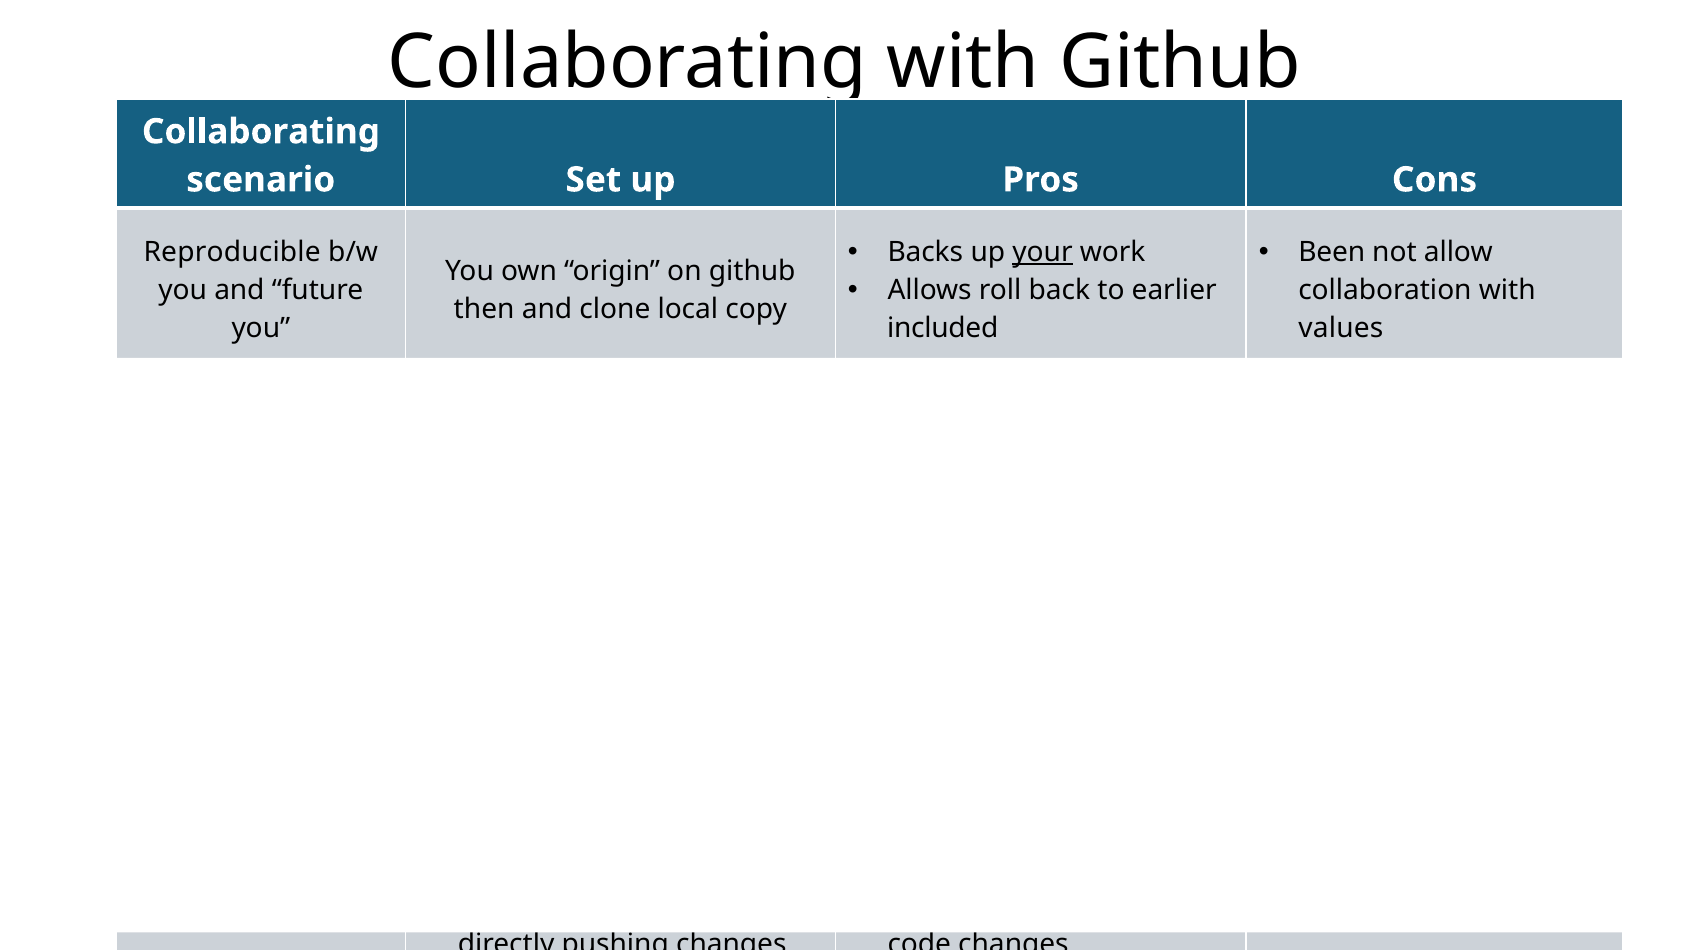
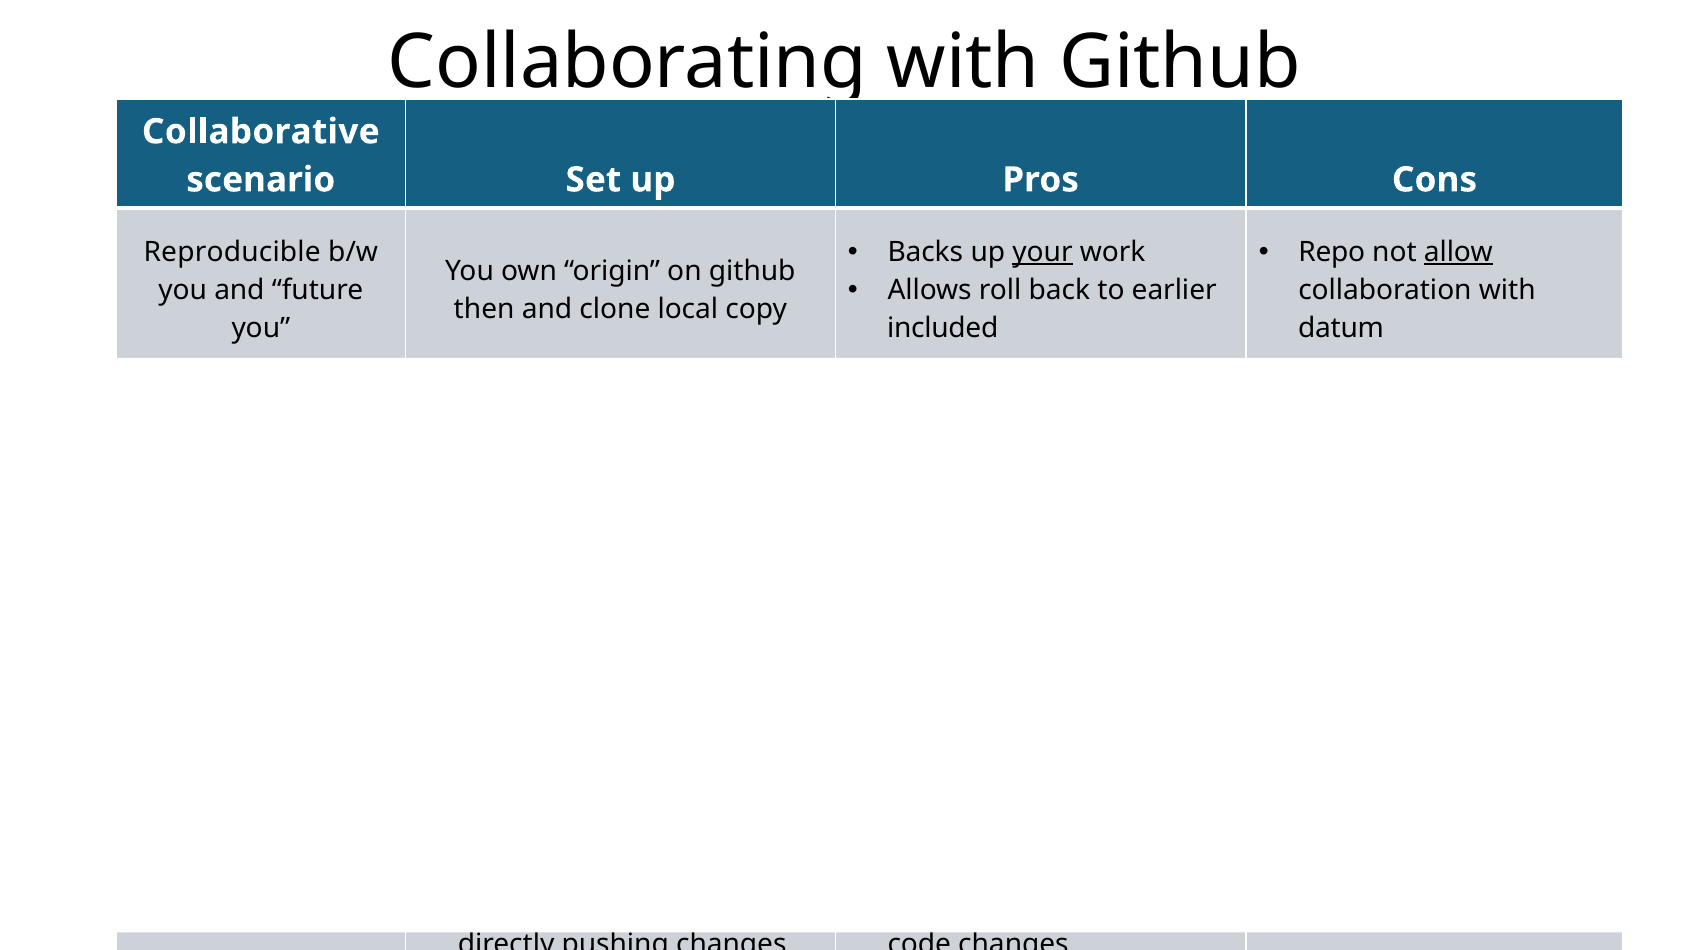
Collaborating at (261, 132): Collaborating -> Collaborative
Been: Been -> Repo
allow underline: none -> present
values: values -> datum
